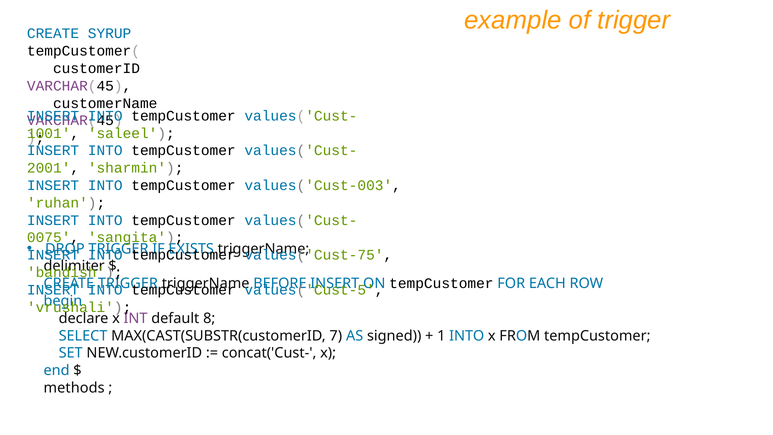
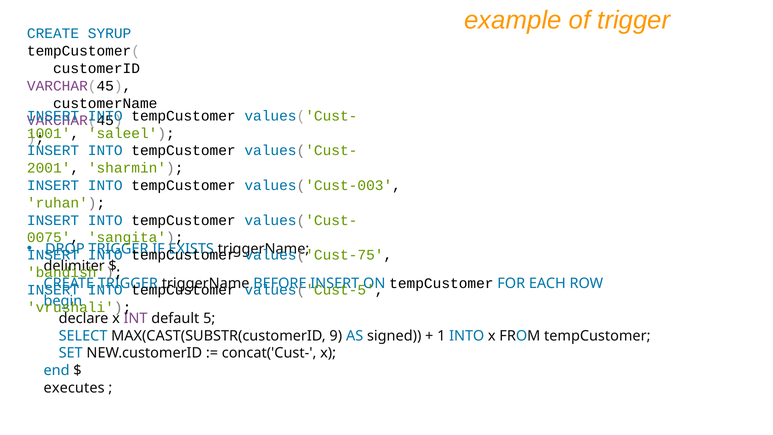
8: 8 -> 5
7: 7 -> 9
methods: methods -> executes
